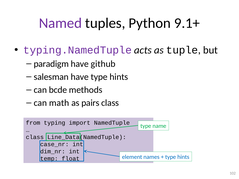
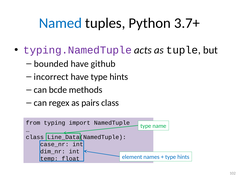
Named colour: purple -> blue
9.1+: 9.1+ -> 3.7+
paradigm: paradigm -> bounded
salesman: salesman -> incorrect
math: math -> regex
